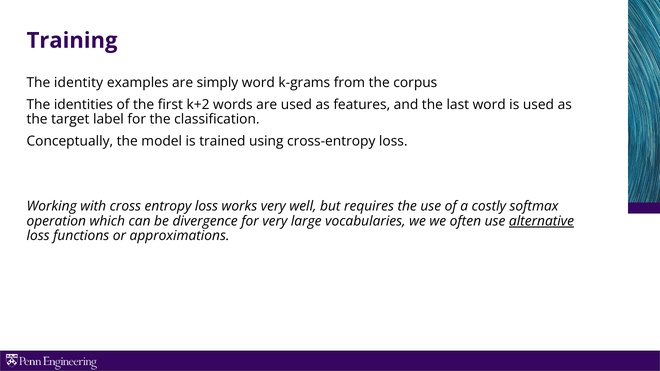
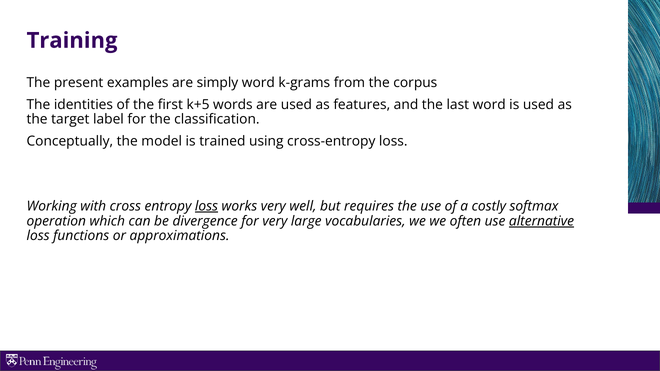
identity: identity -> present
k+2: k+2 -> k+5
loss at (206, 206) underline: none -> present
